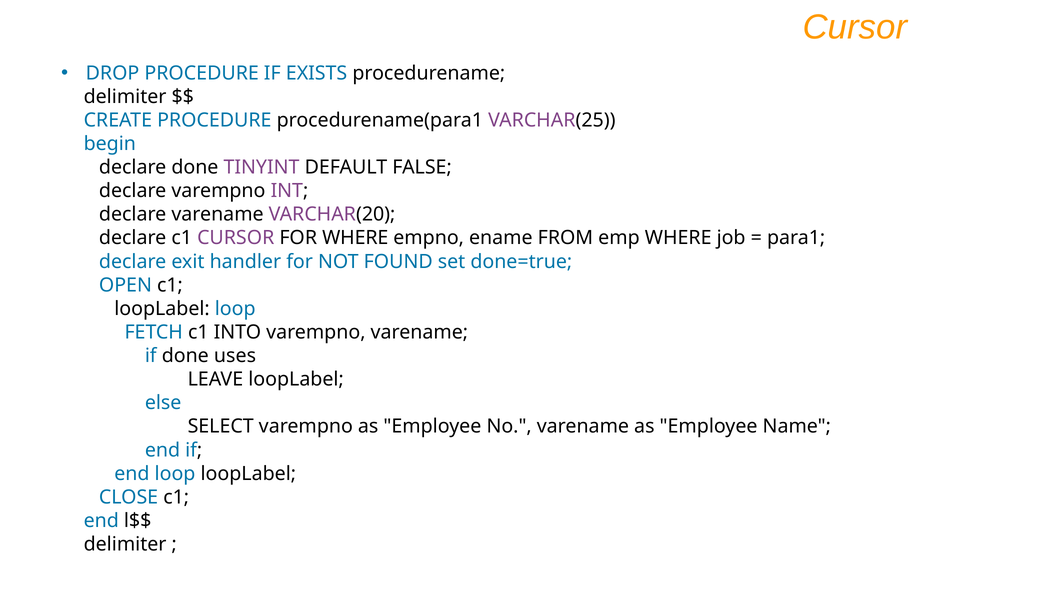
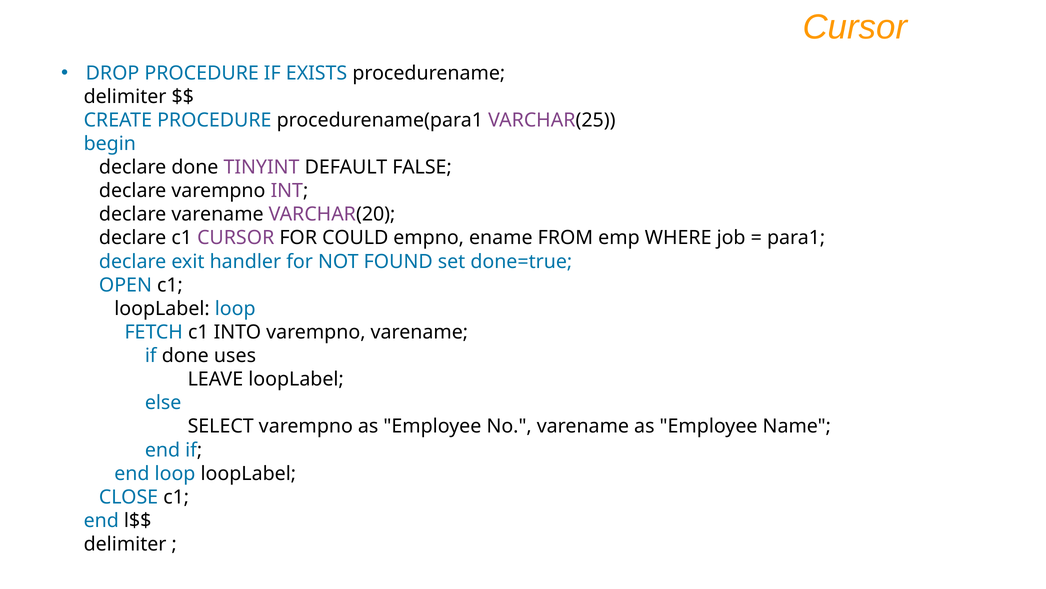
FOR WHERE: WHERE -> COULD
